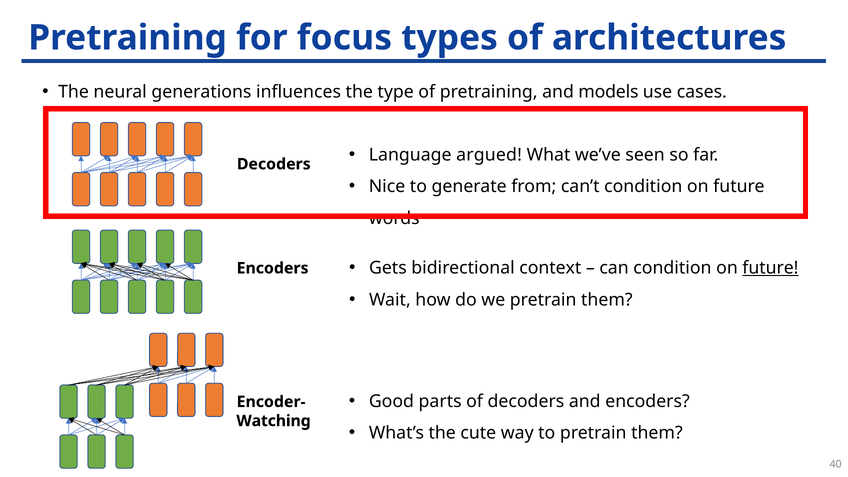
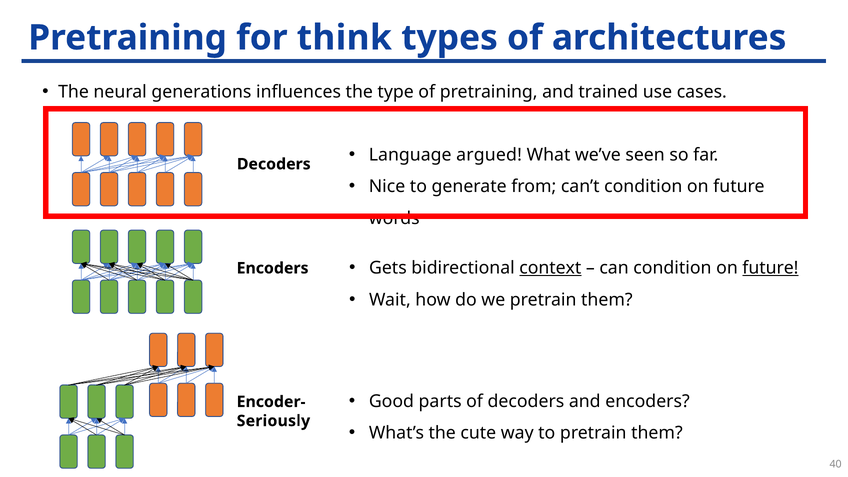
focus: focus -> think
models: models -> trained
context underline: none -> present
Watching: Watching -> Seriously
